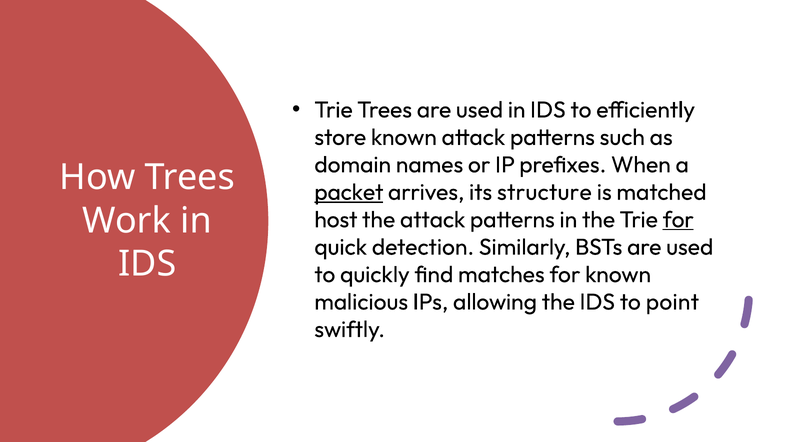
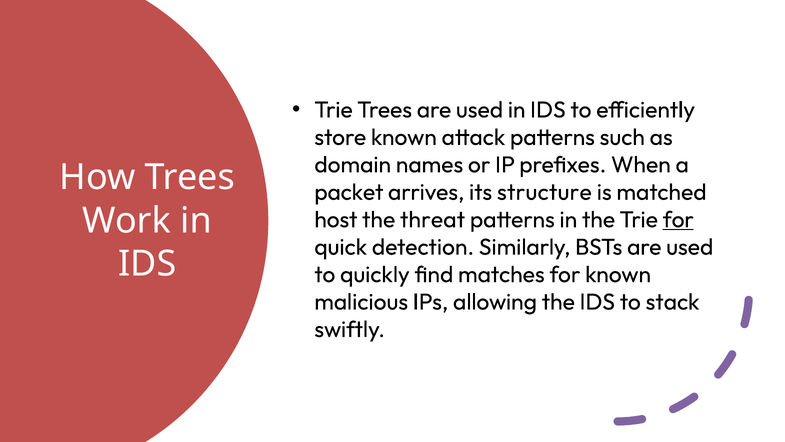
packet underline: present -> none
the attack: attack -> threat
point: point -> stack
